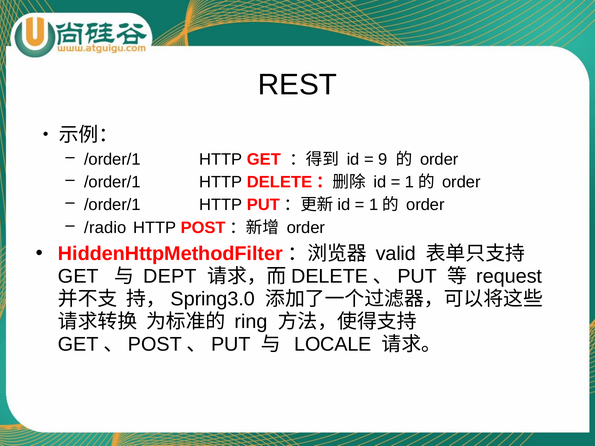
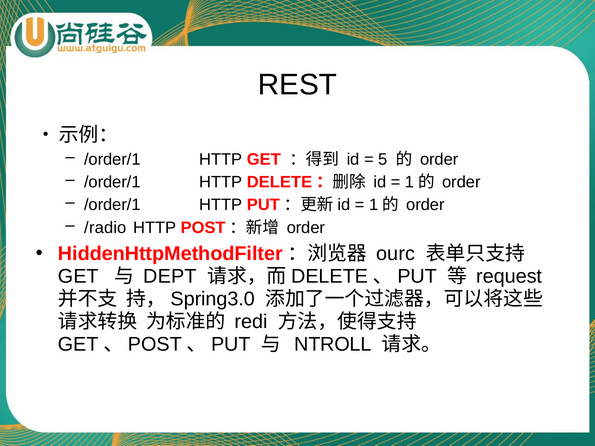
9: 9 -> 5
valid: valid -> ourc
ring: ring -> redi
LOCALE: LOCALE -> NTROLL
